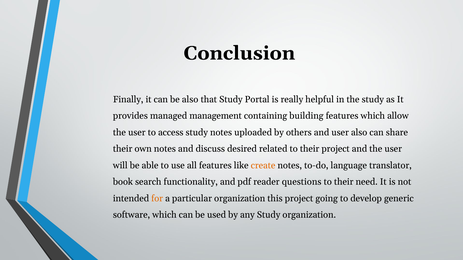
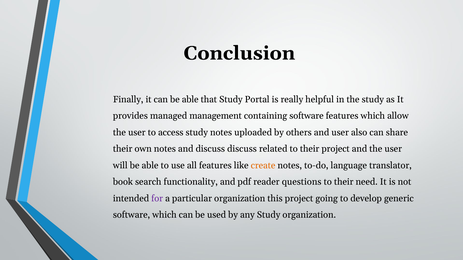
can be also: also -> able
containing building: building -> software
discuss desired: desired -> discuss
for colour: orange -> purple
